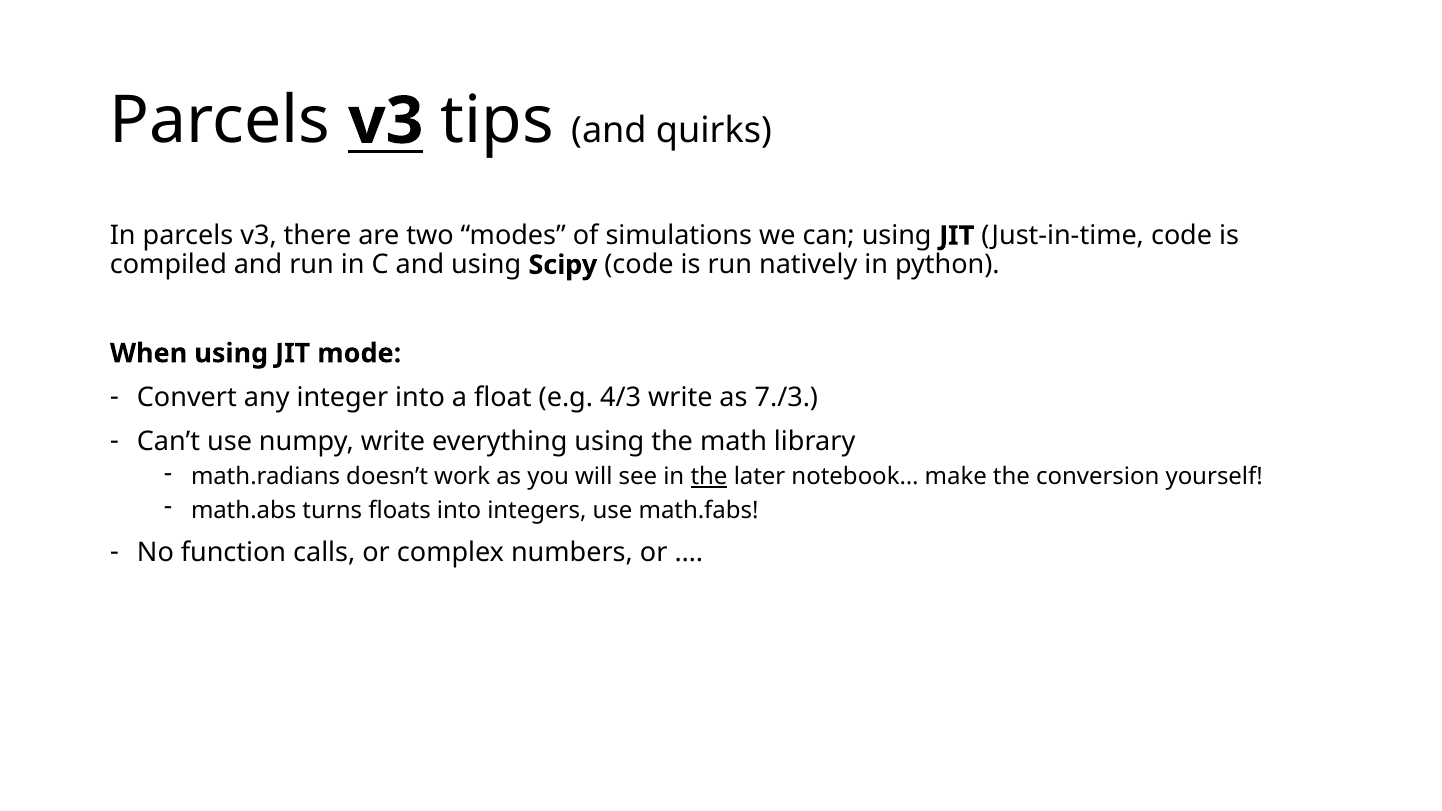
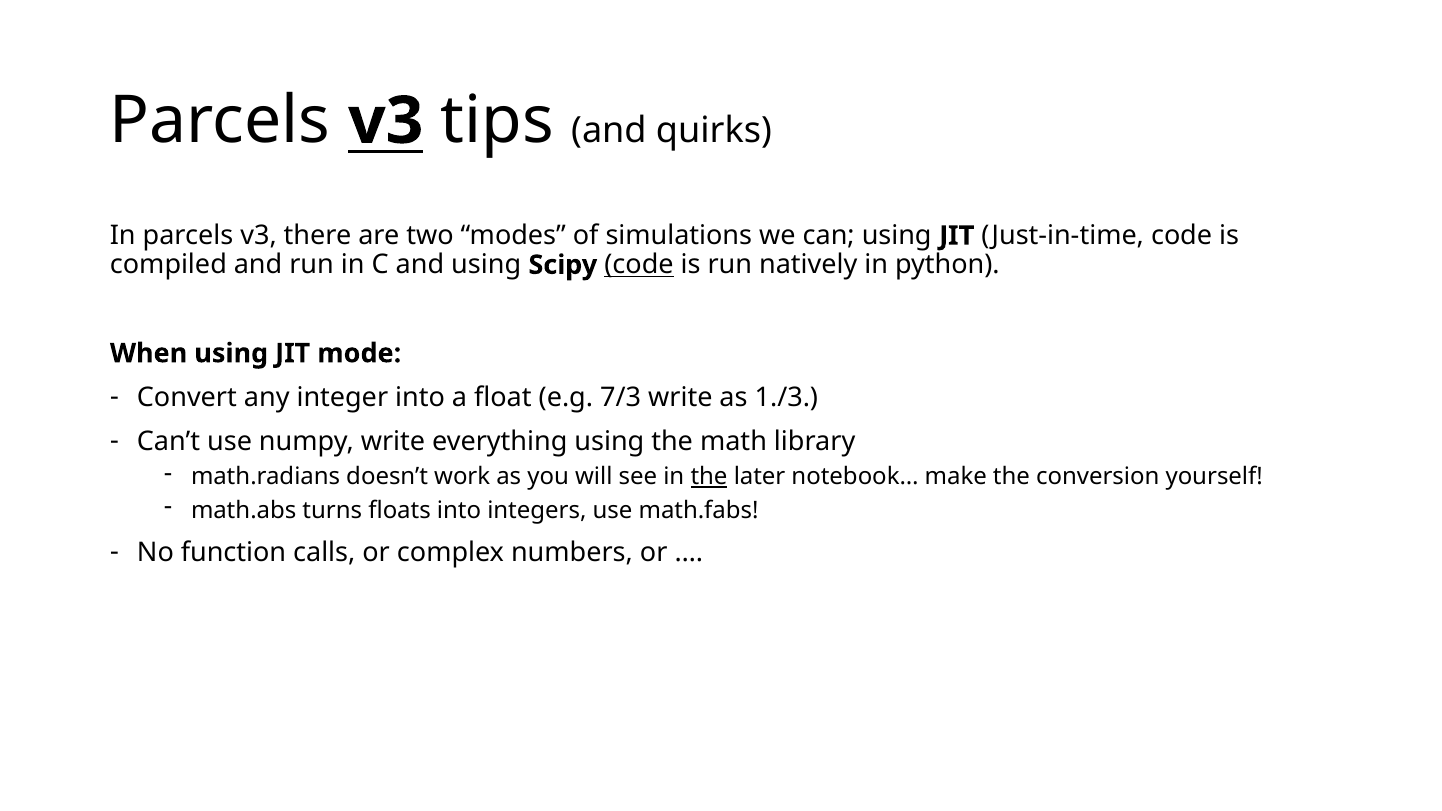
code at (639, 265) underline: none -> present
4/3: 4/3 -> 7/3
7./3: 7./3 -> 1./3
